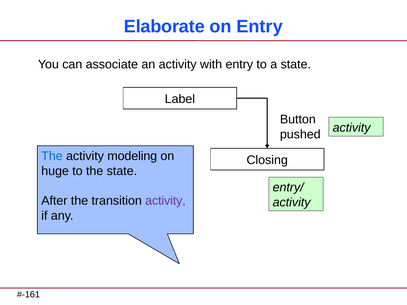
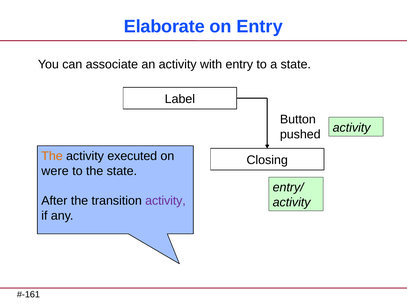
The at (52, 156) colour: blue -> orange
modeling: modeling -> executed
huge: huge -> were
